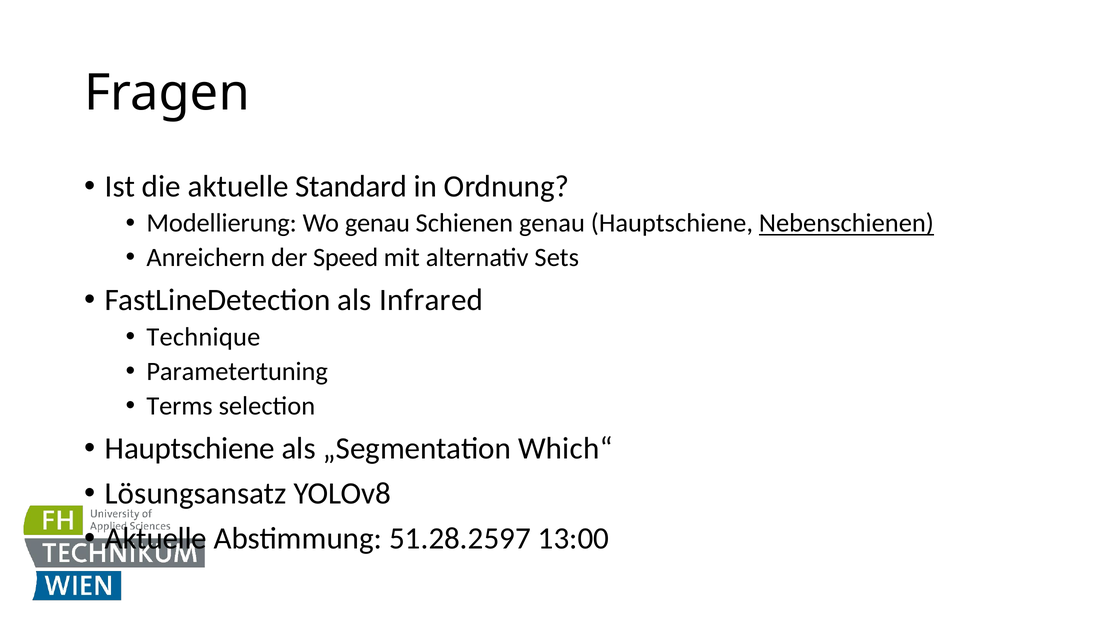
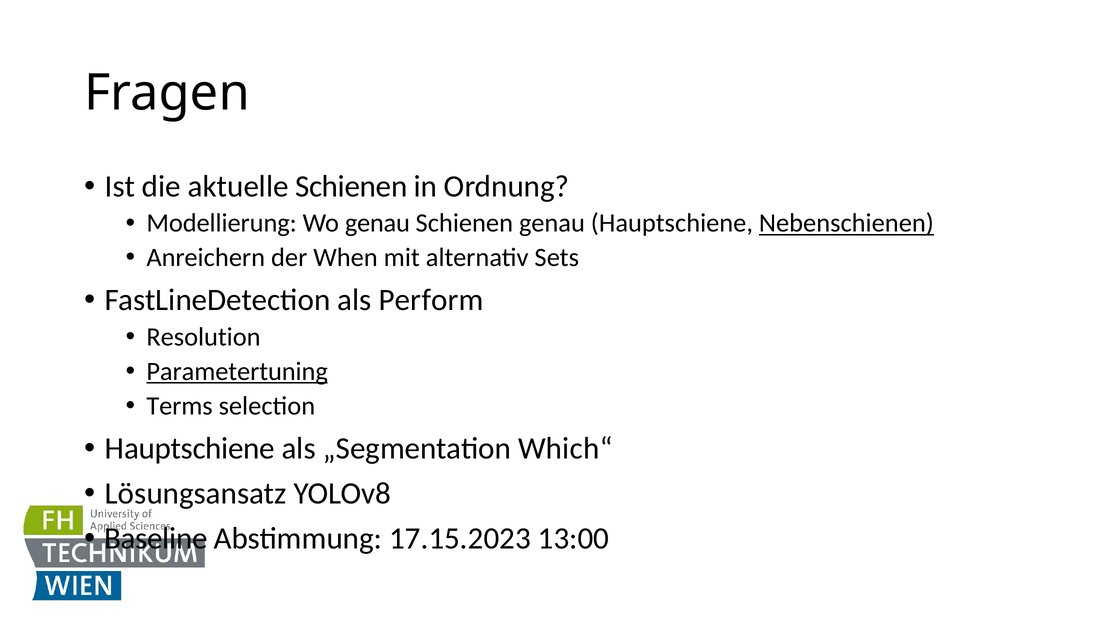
aktuelle Standard: Standard -> Schienen
Speed: Speed -> When
Infrared: Infrared -> Perform
Technique: Technique -> Resolution
Parametertuning underline: none -> present
Aktuelle at (156, 538): Aktuelle -> Baseline
51.28.2597: 51.28.2597 -> 17.15.2023
